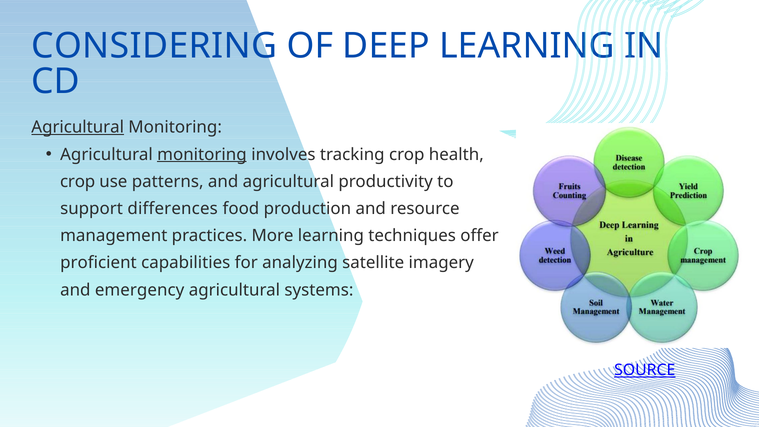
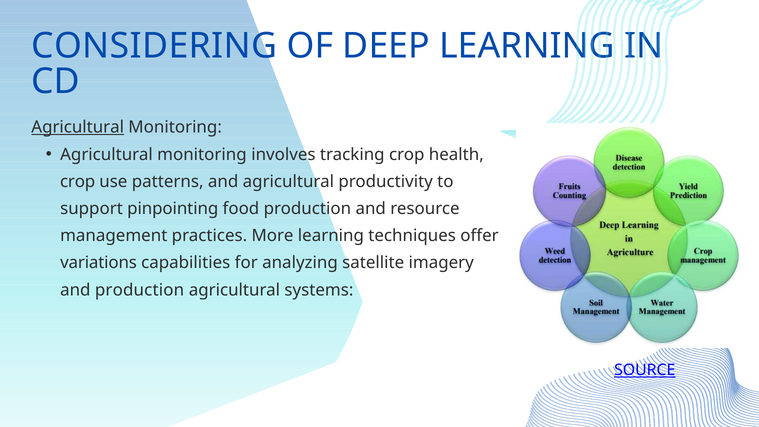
monitoring at (202, 154) underline: present -> none
differences: differences -> pinpointing
proficient: proficient -> variations
and emergency: emergency -> production
